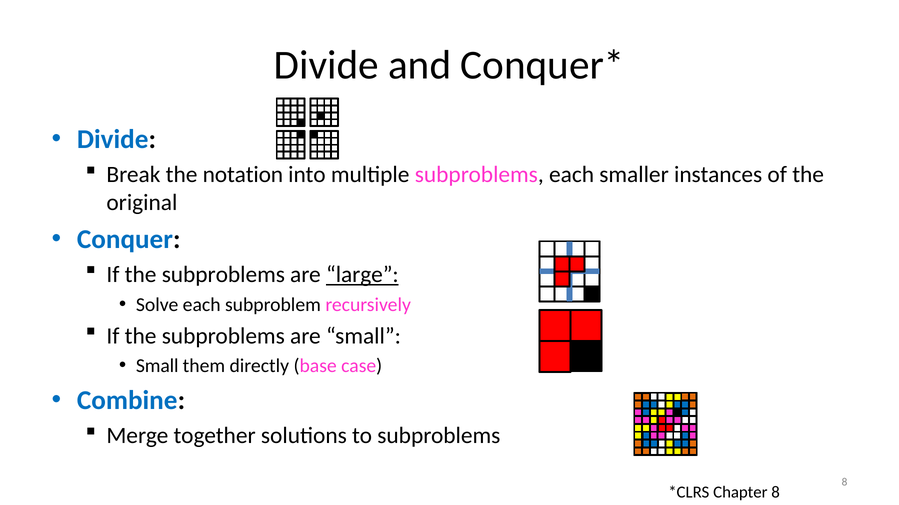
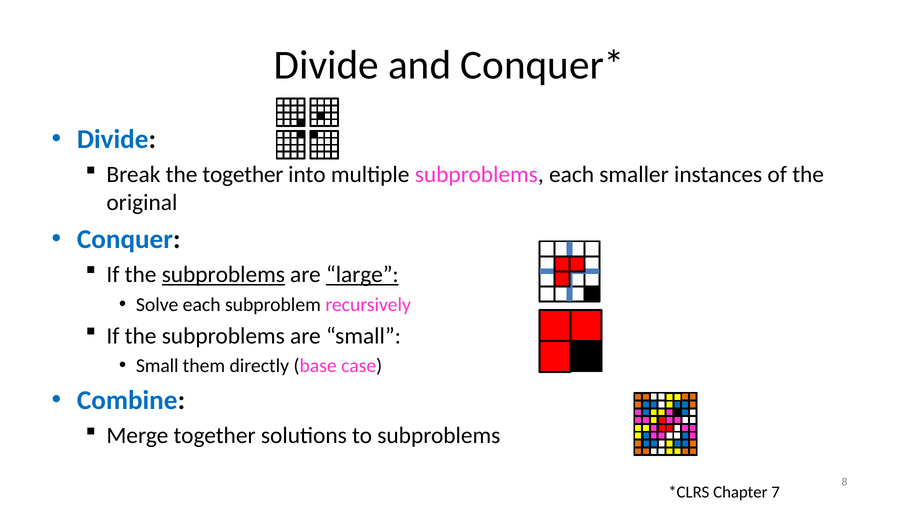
the notation: notation -> together
subproblems at (223, 275) underline: none -> present
Chapter 8: 8 -> 7
